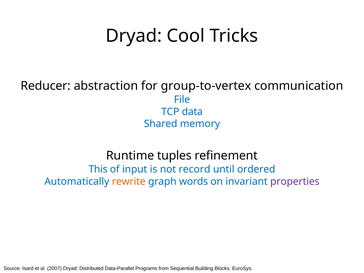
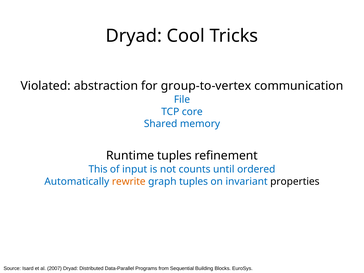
Reducer: Reducer -> Violated
data: data -> core
record: record -> counts
graph words: words -> tuples
properties colour: purple -> black
